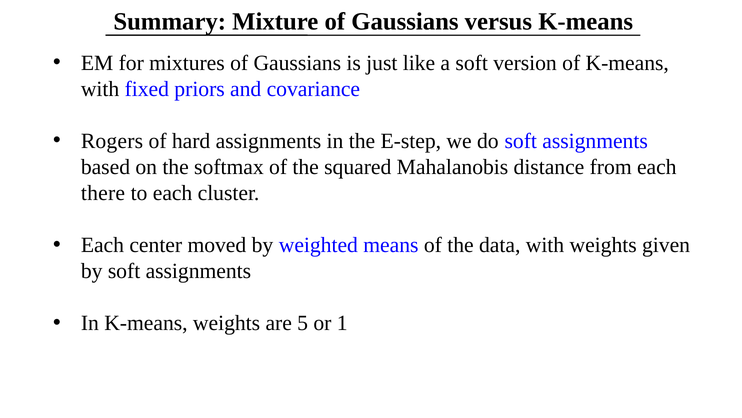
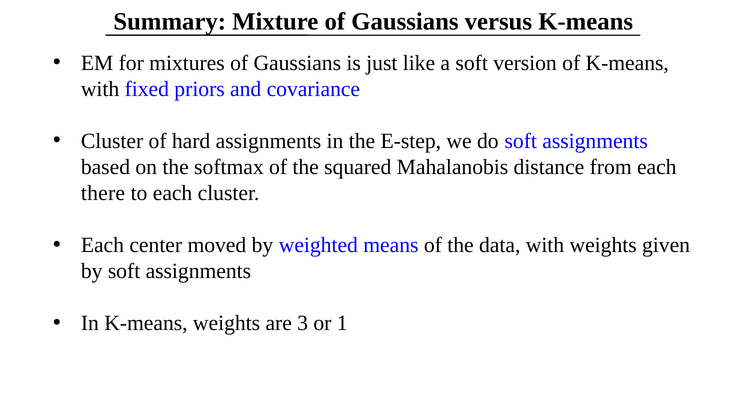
Rogers at (112, 141): Rogers -> Cluster
5: 5 -> 3
